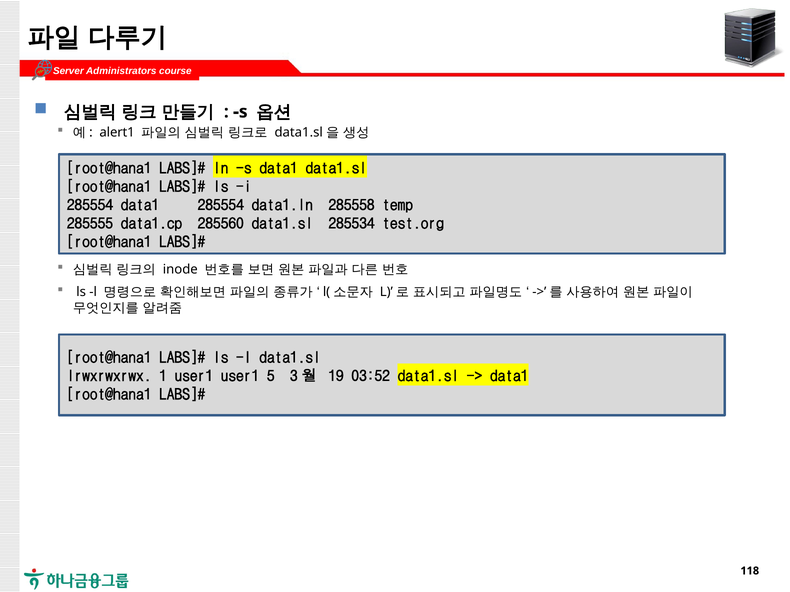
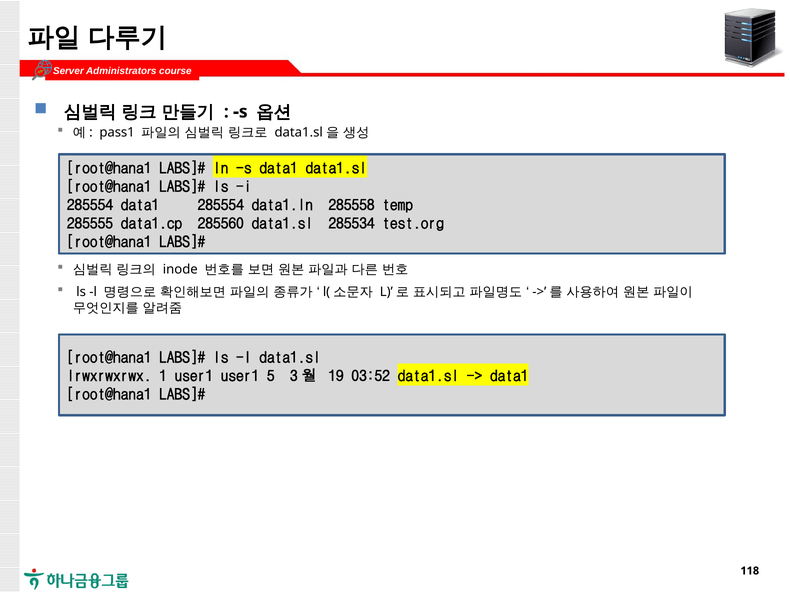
alert1: alert1 -> pass1
